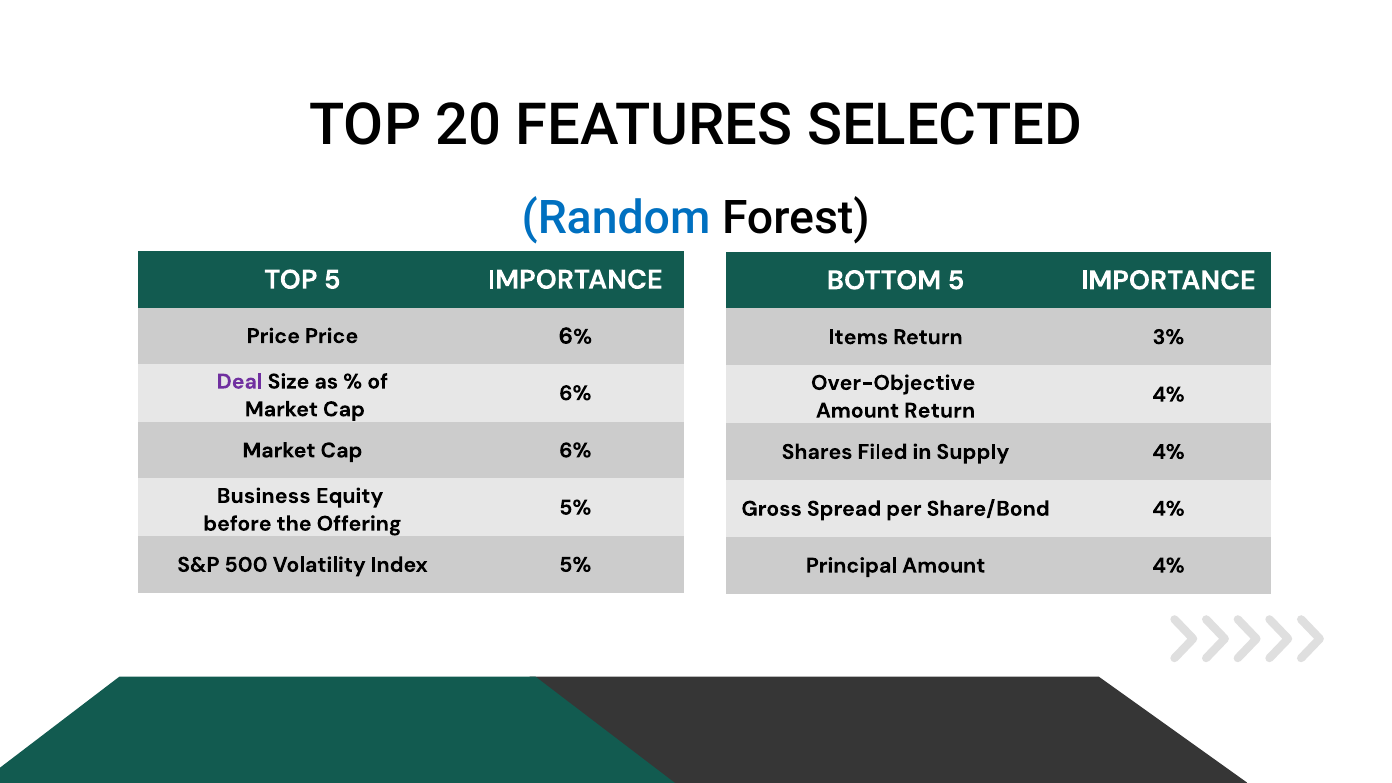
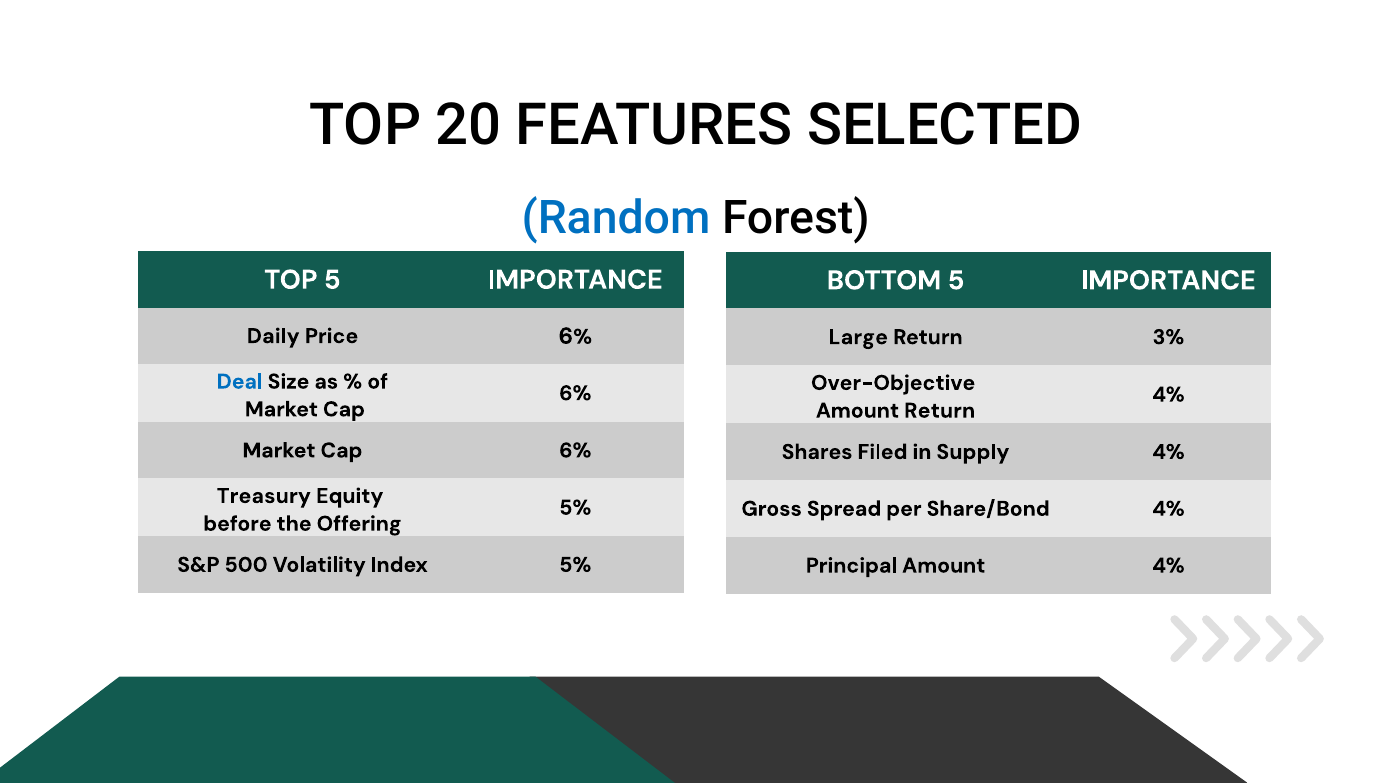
Price at (273, 336): Price -> Daily
Items: Items -> Large
Deal colour: purple -> blue
Business: Business -> Treasury
